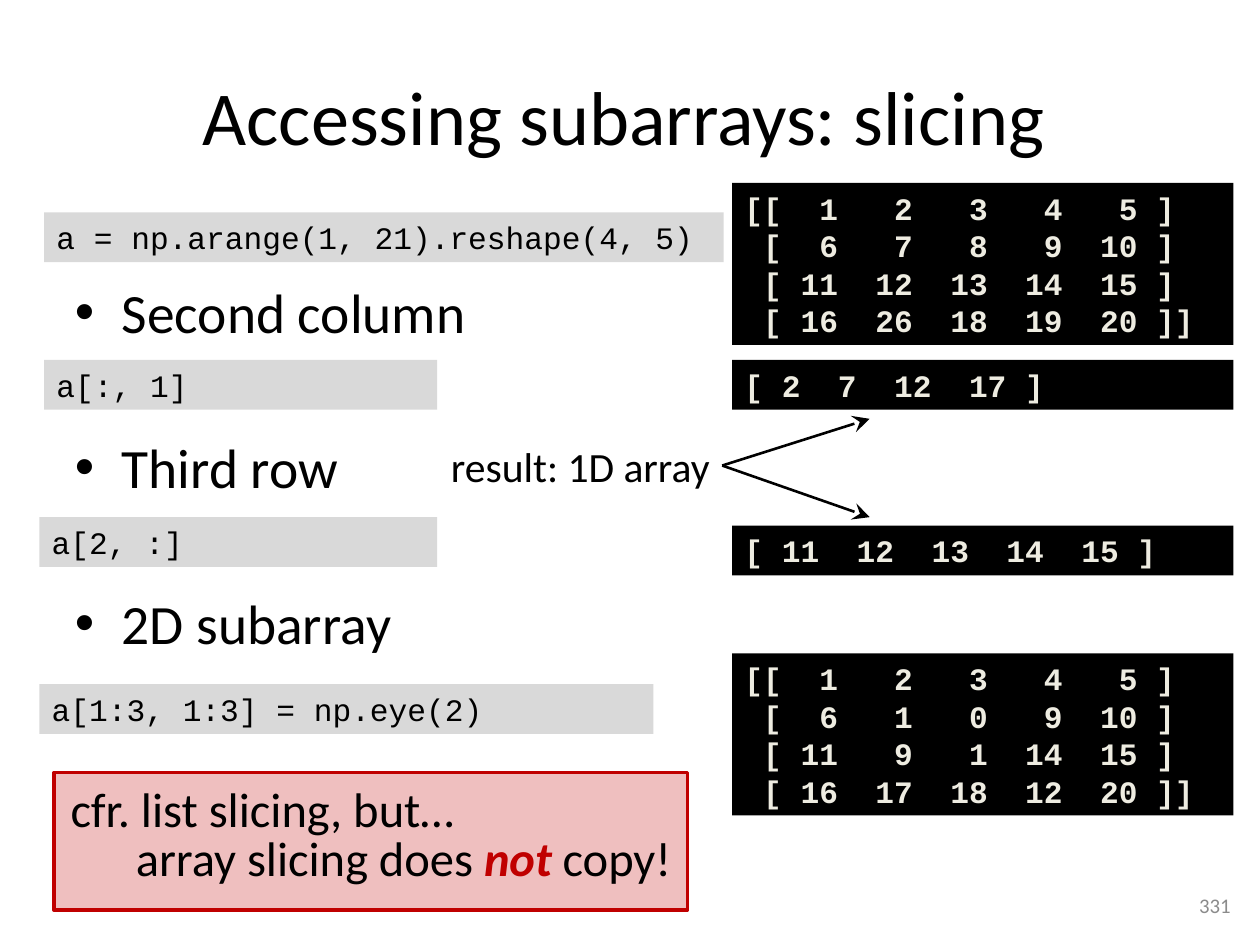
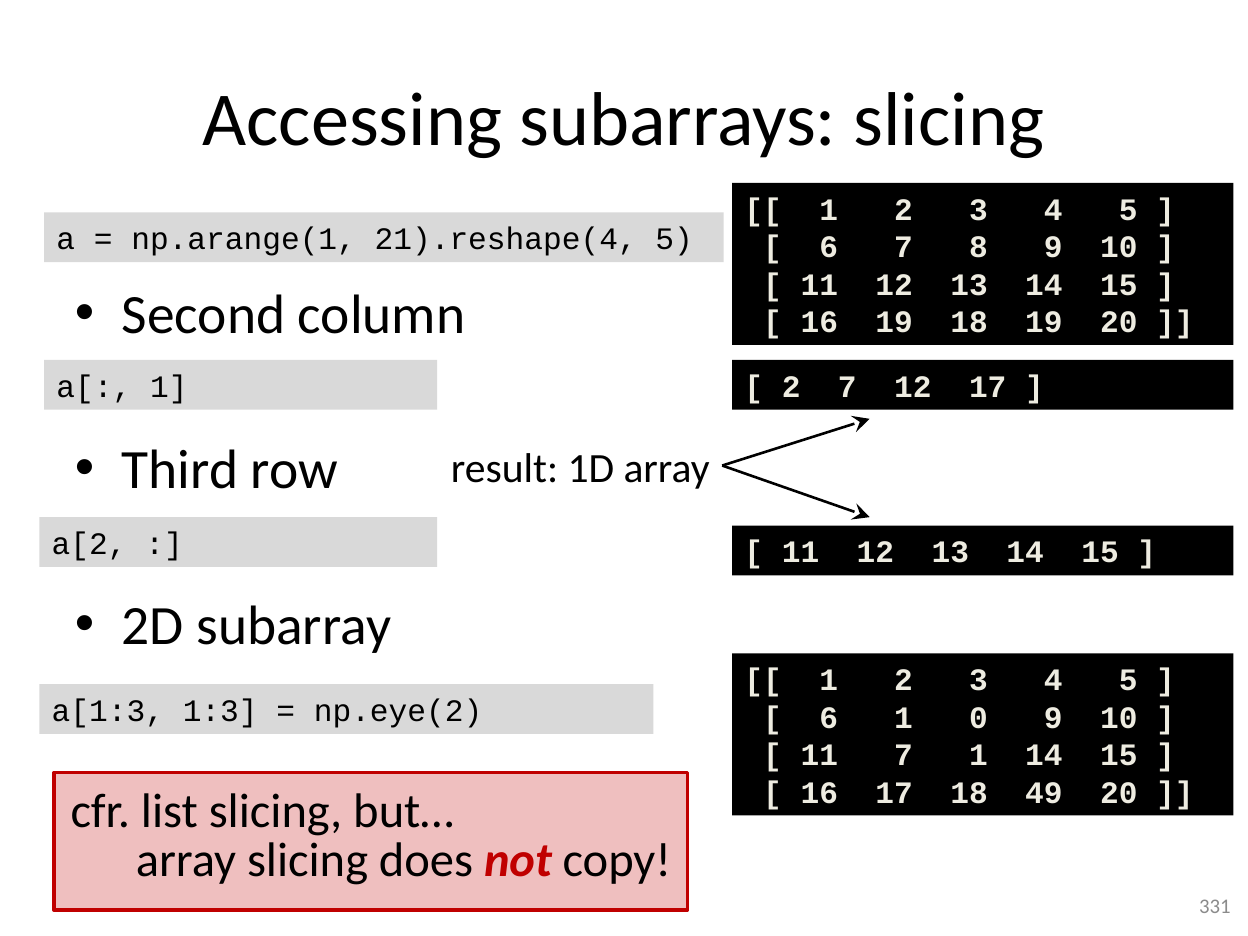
16 26: 26 -> 19
11 9: 9 -> 7
18 12: 12 -> 49
